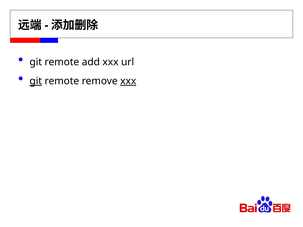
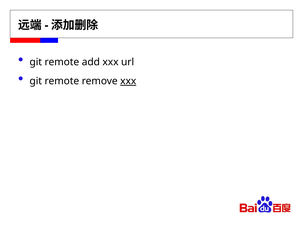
git at (36, 81) underline: present -> none
